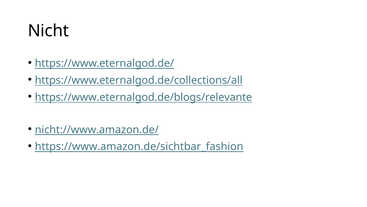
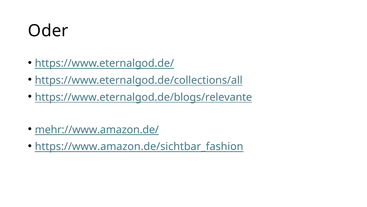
Nicht: Nicht -> Oder
nicht://www.amazon.de/: nicht://www.amazon.de/ -> mehr://www.amazon.de/
